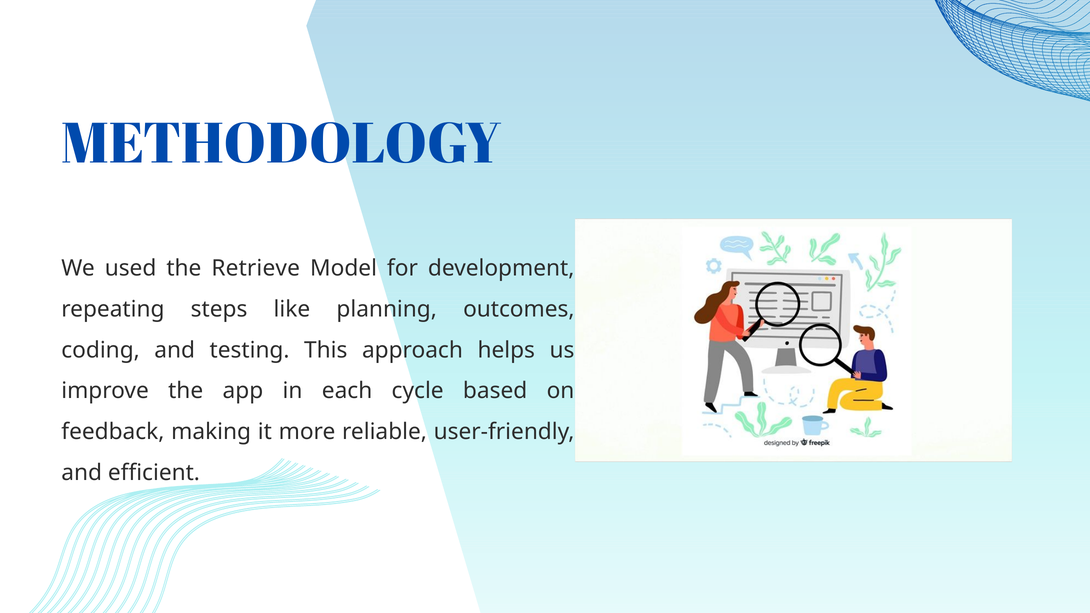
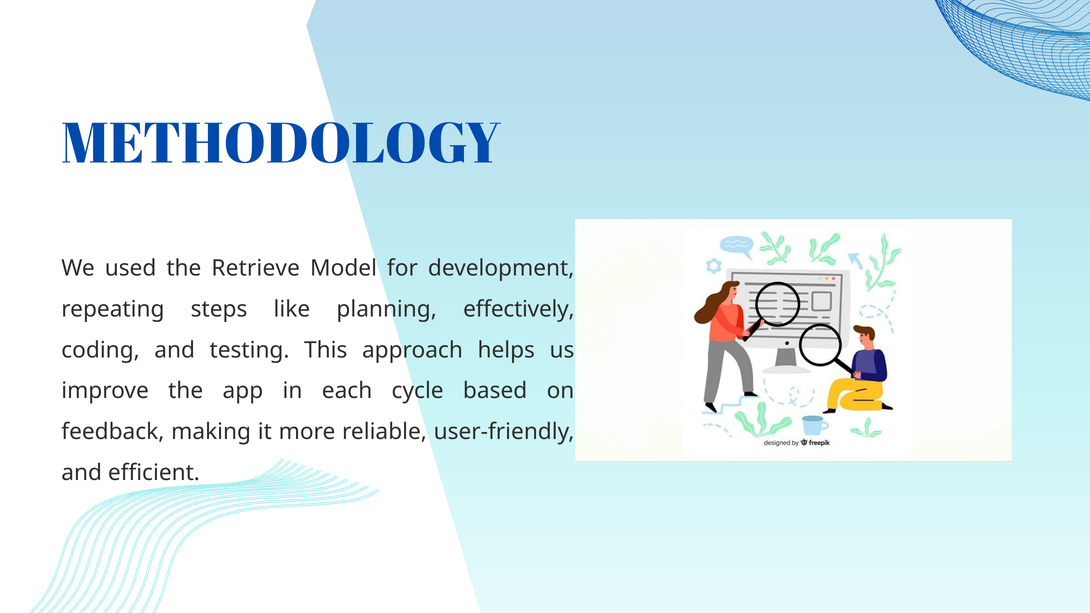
outcomes: outcomes -> effectively
